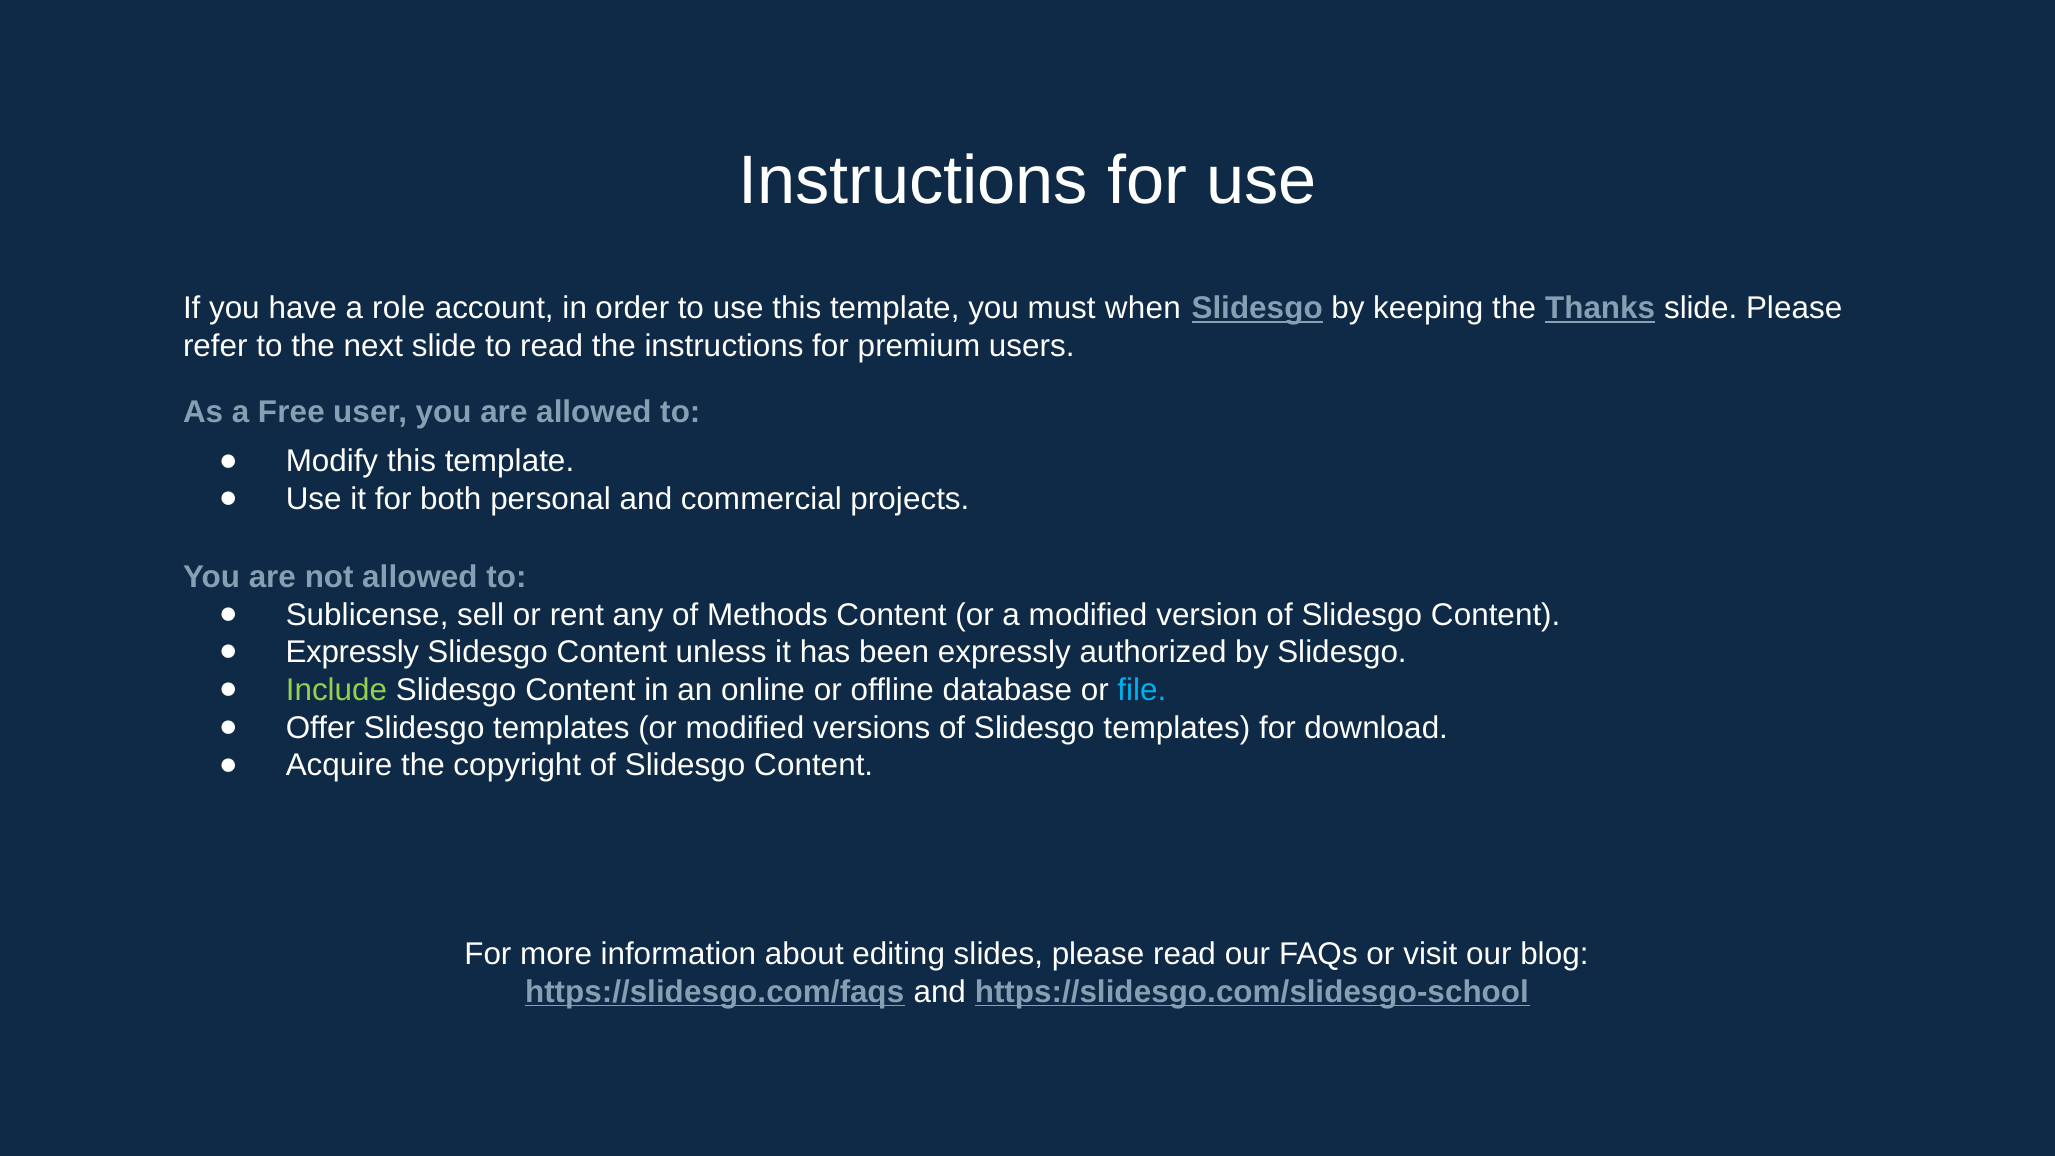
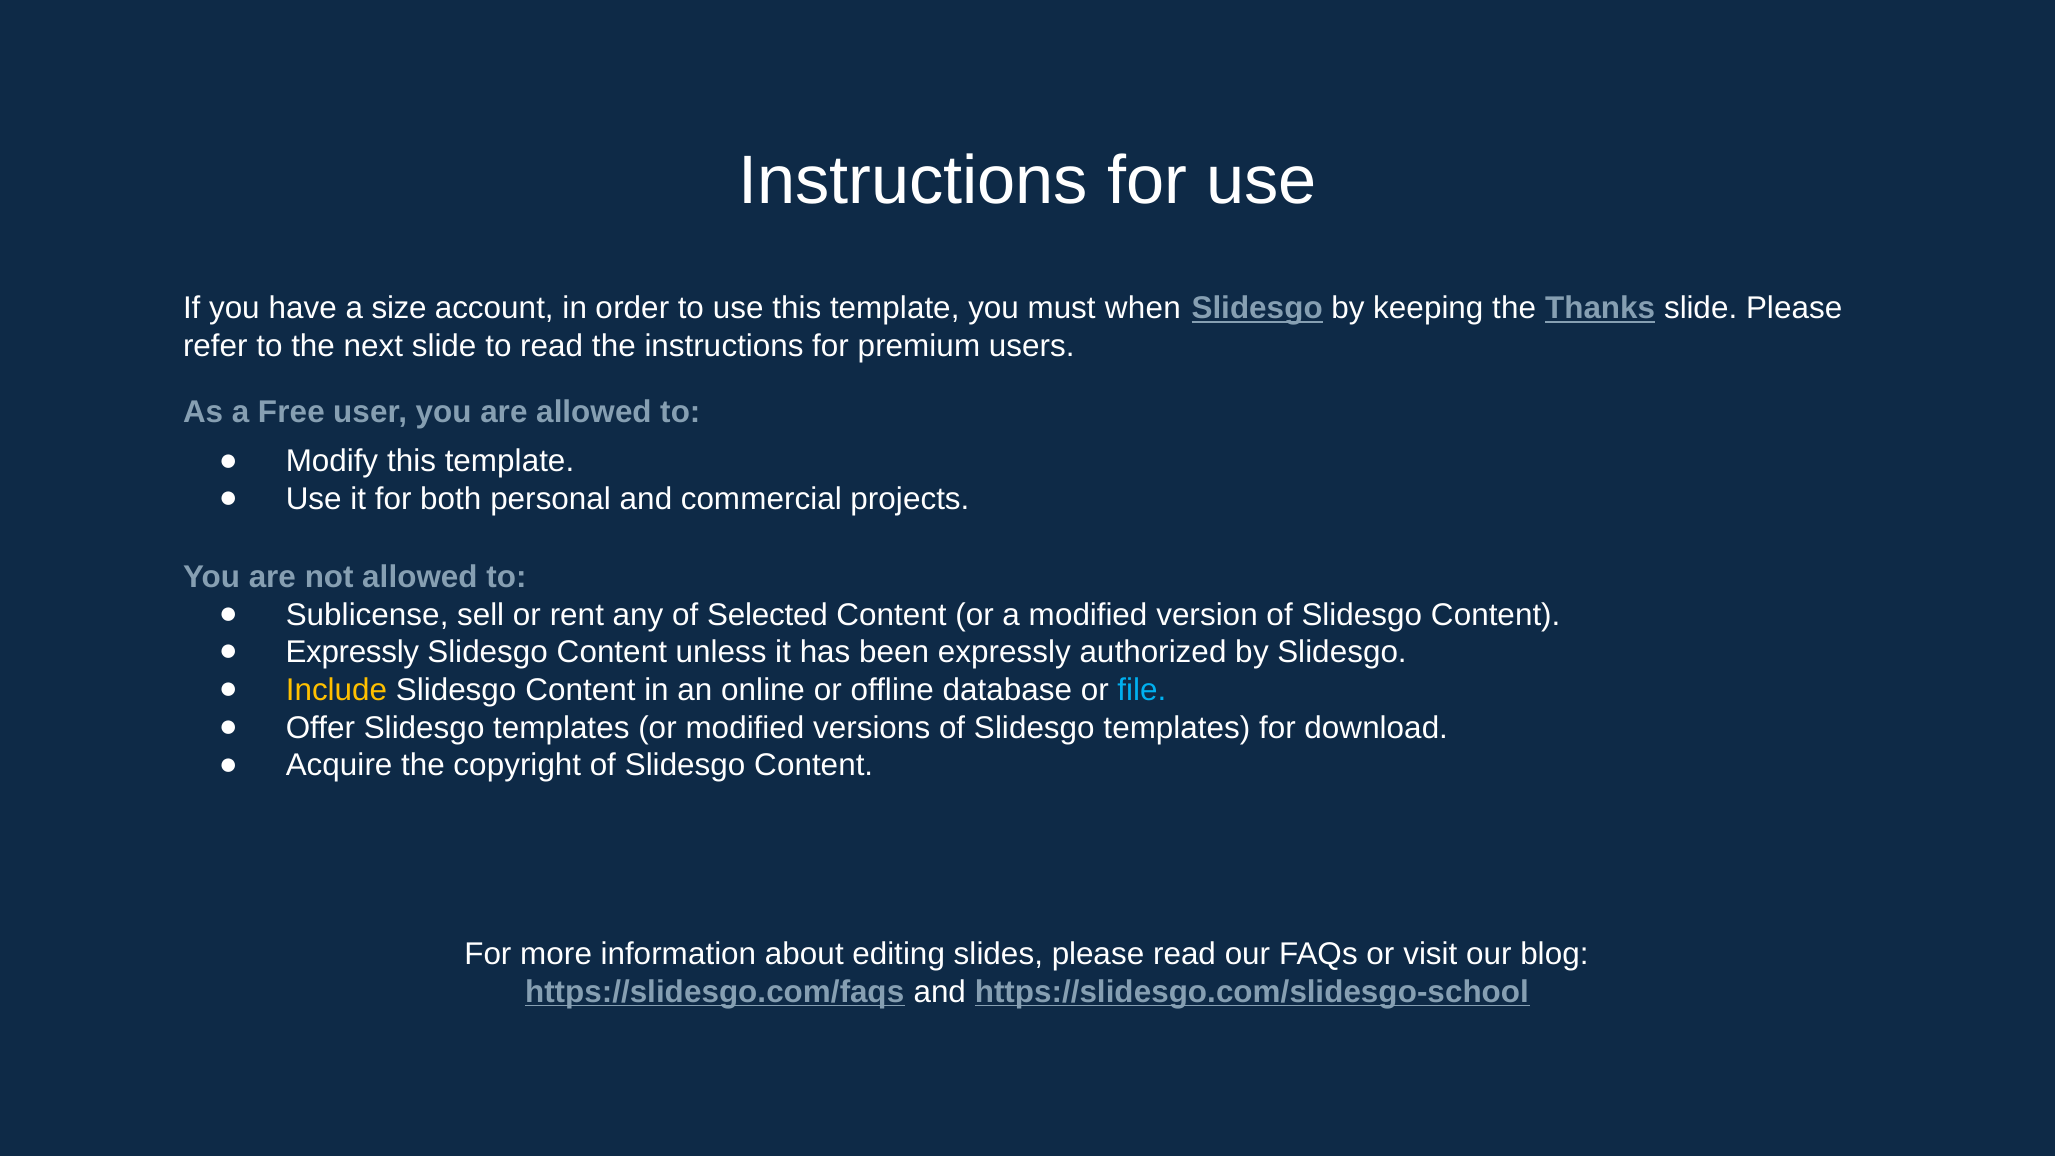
role: role -> size
Methods: Methods -> Selected
Include colour: light green -> yellow
